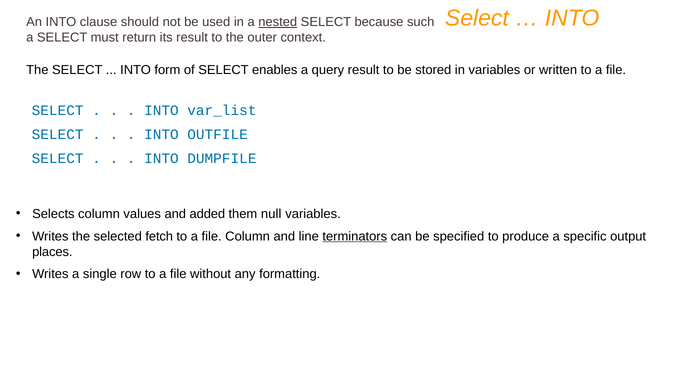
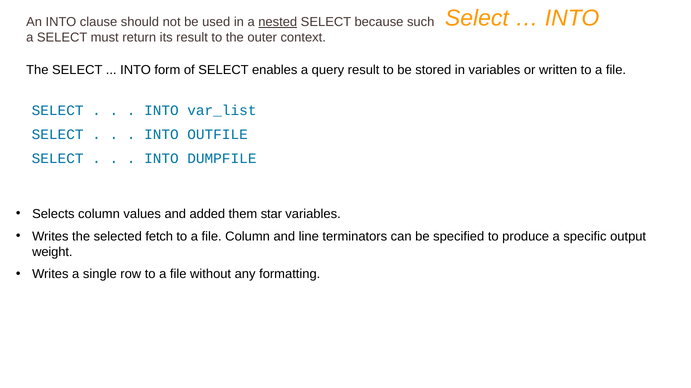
null: null -> star
terminators underline: present -> none
places: places -> weight
